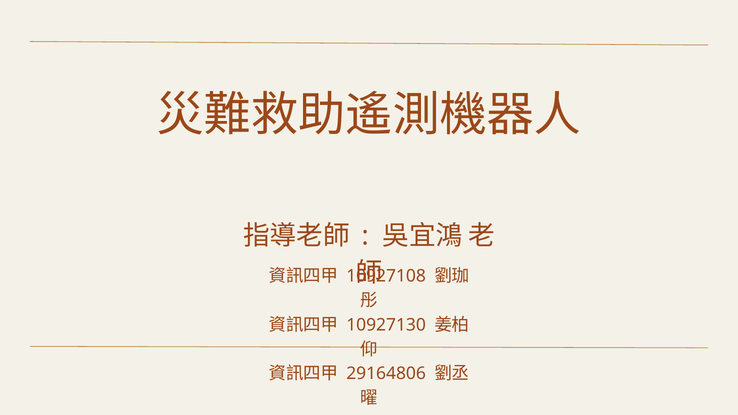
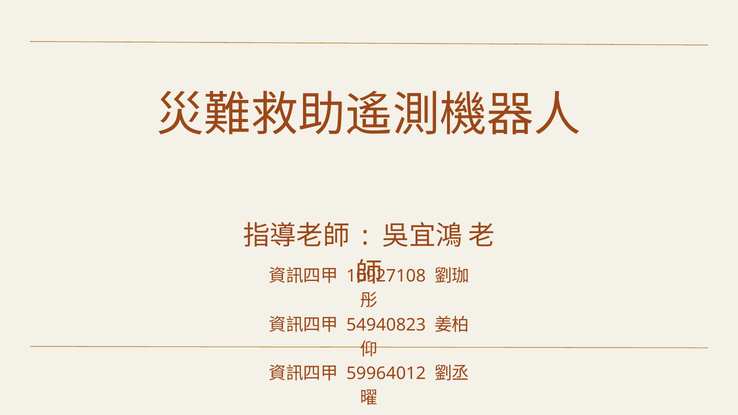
10927130: 10927130 -> 54940823
29164806: 29164806 -> 59964012
